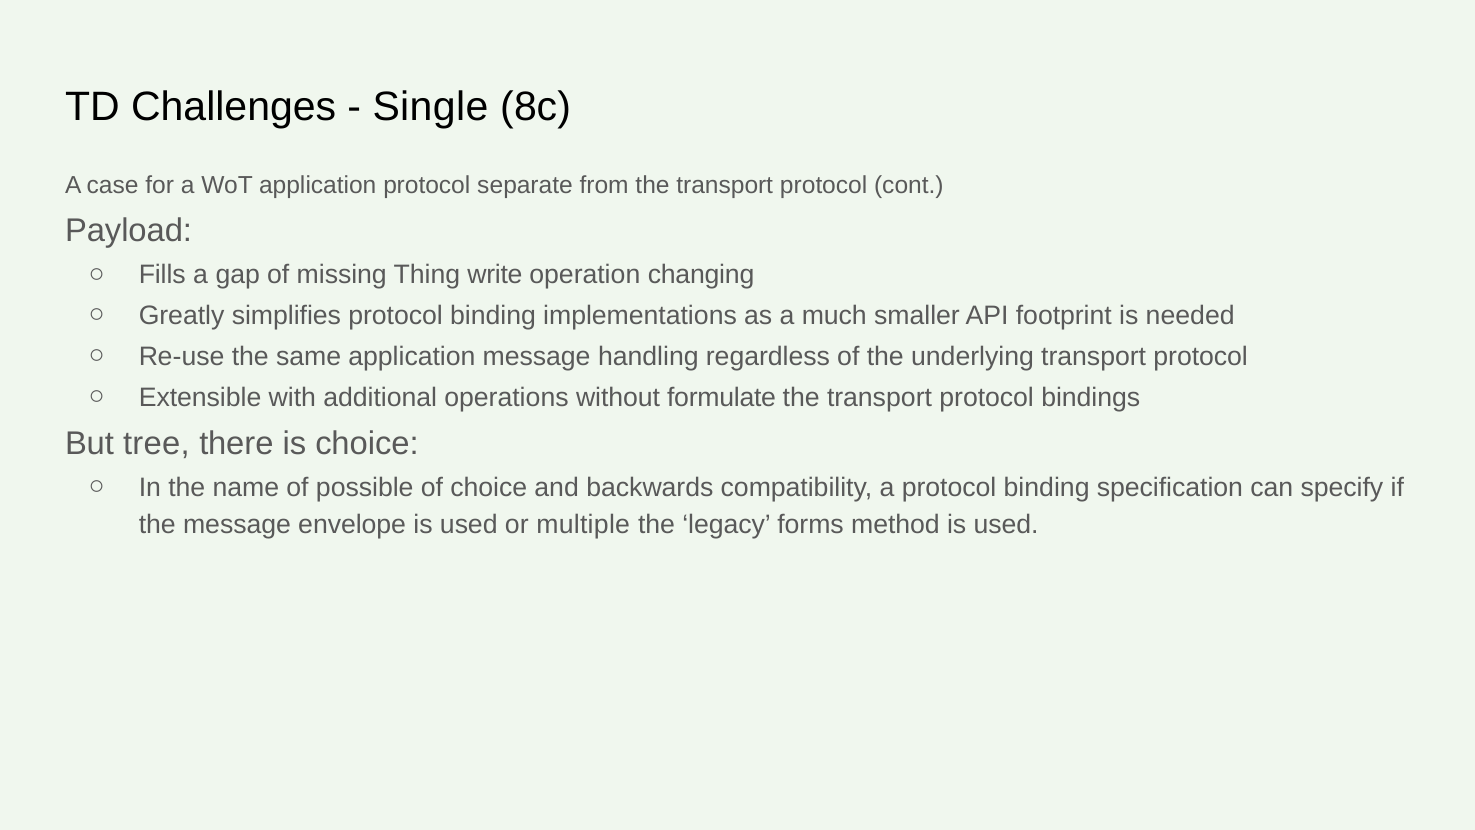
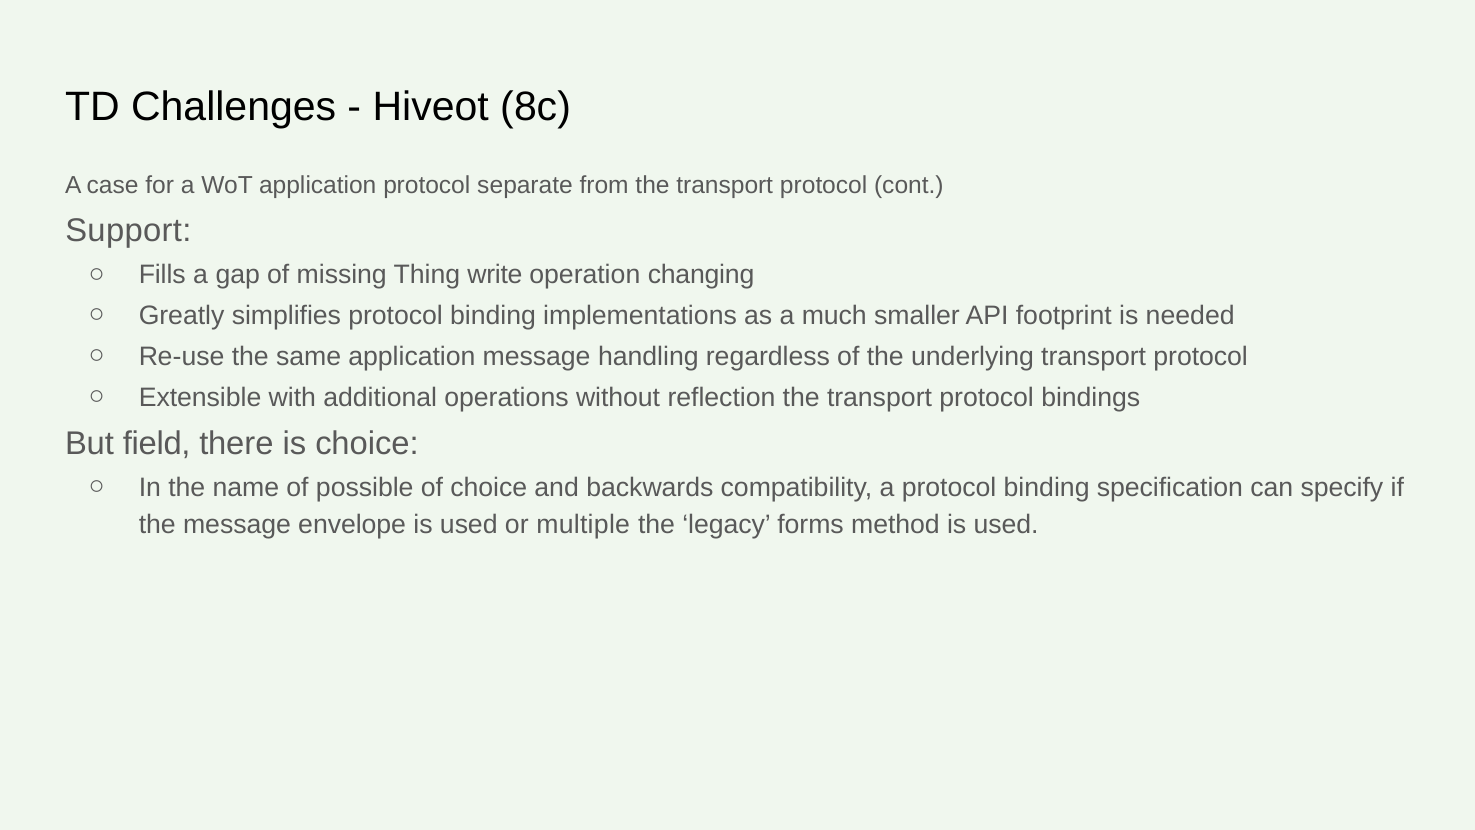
Single: Single -> Hiveot
Payload: Payload -> Support
formulate: formulate -> reflection
tree: tree -> field
